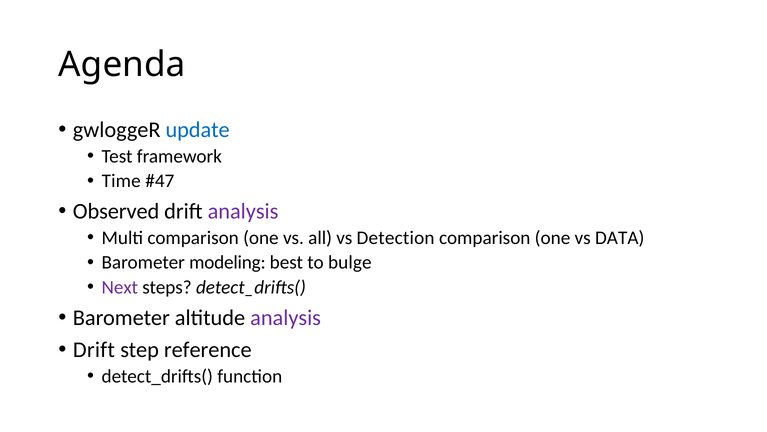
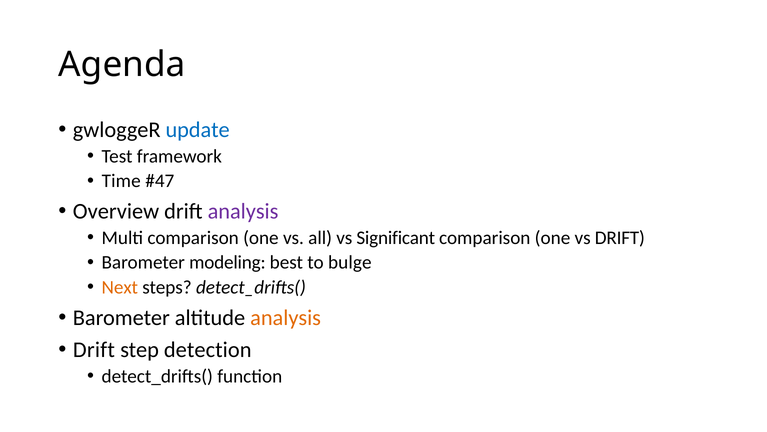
Observed: Observed -> Overview
Detection: Detection -> Significant
vs DATA: DATA -> DRIFT
Next colour: purple -> orange
analysis at (286, 317) colour: purple -> orange
reference: reference -> detection
